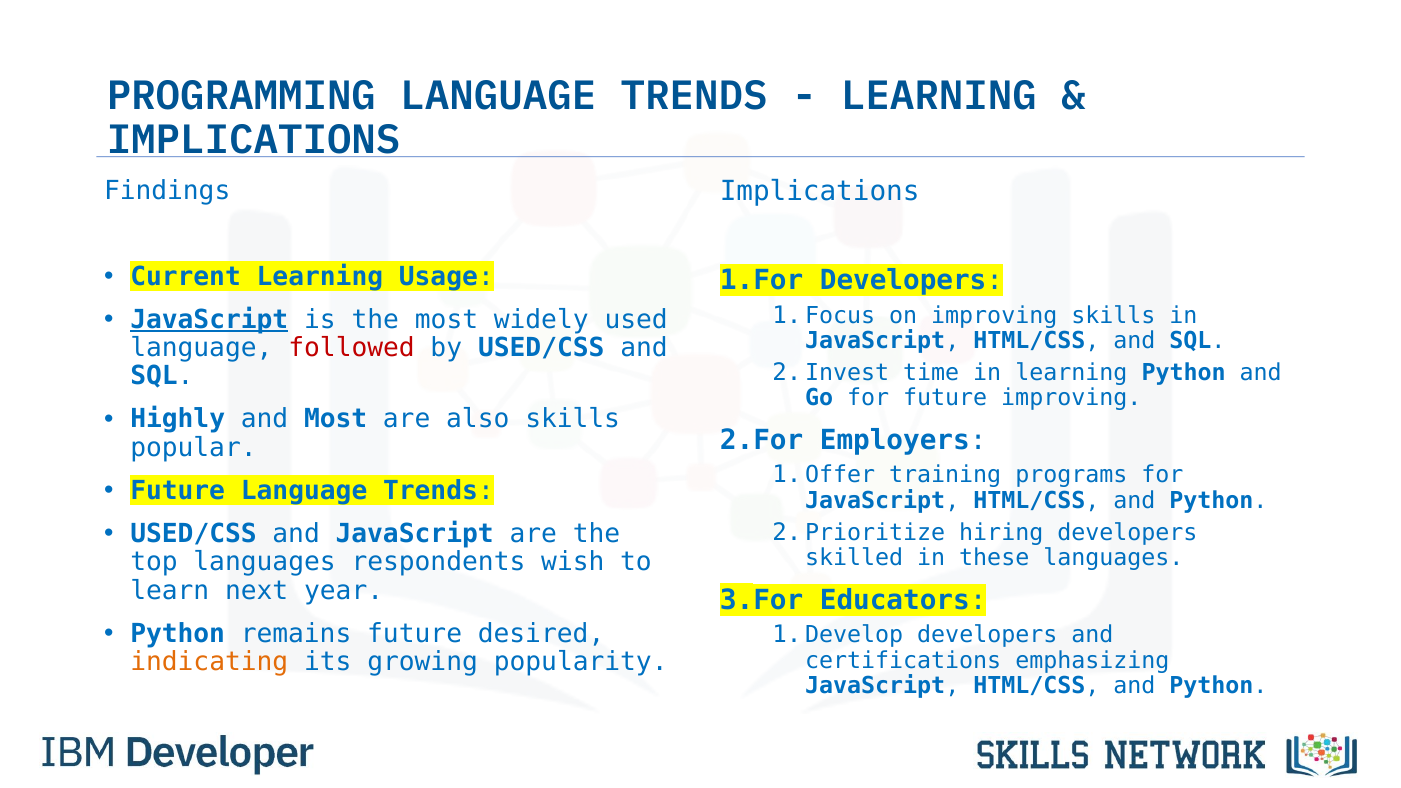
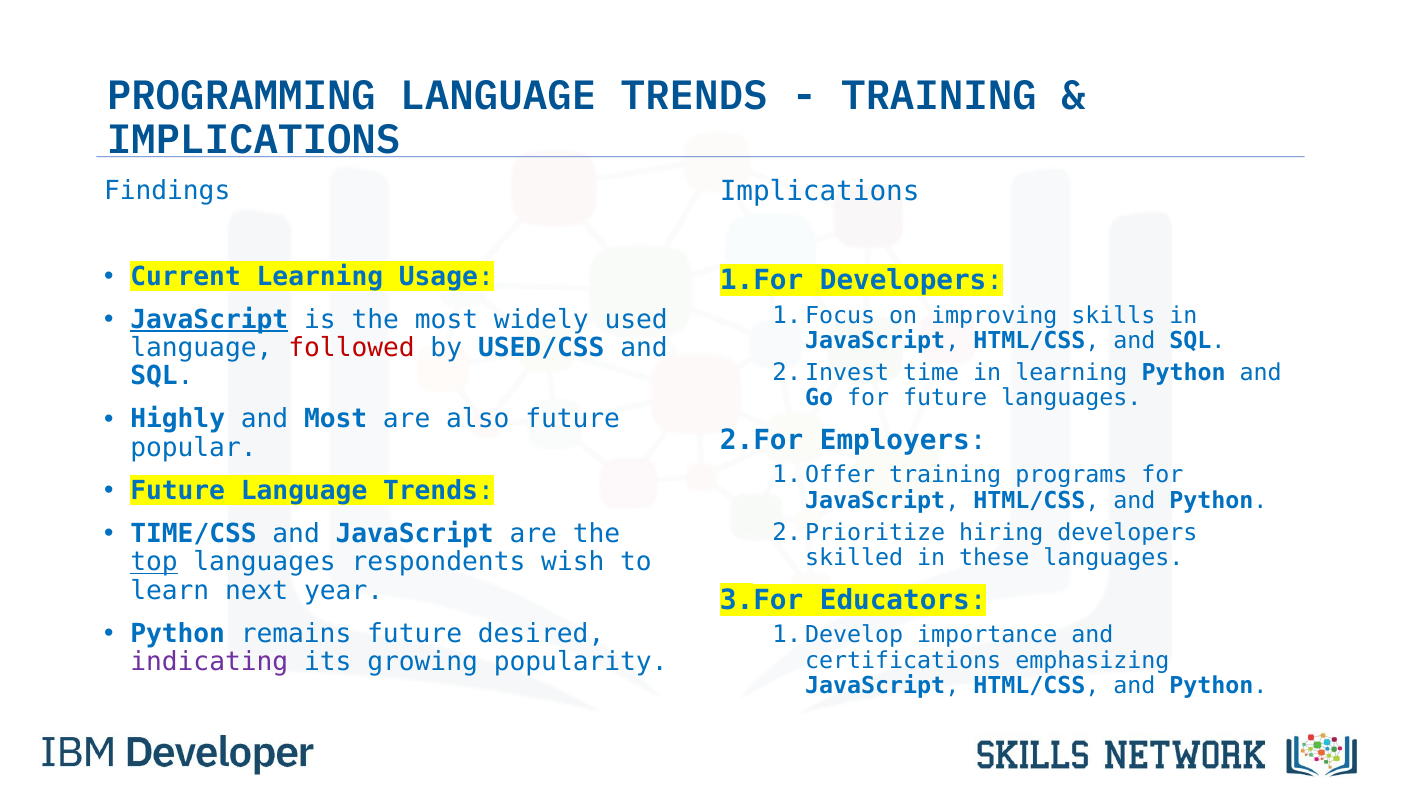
LEARNING at (939, 96): LEARNING -> TRAINING
future improving: improving -> languages
also skills: skills -> future
USED/CSS at (194, 534): USED/CSS -> TIME/CSS
top underline: none -> present
developers at (987, 635): developers -> importance
indicating colour: orange -> purple
